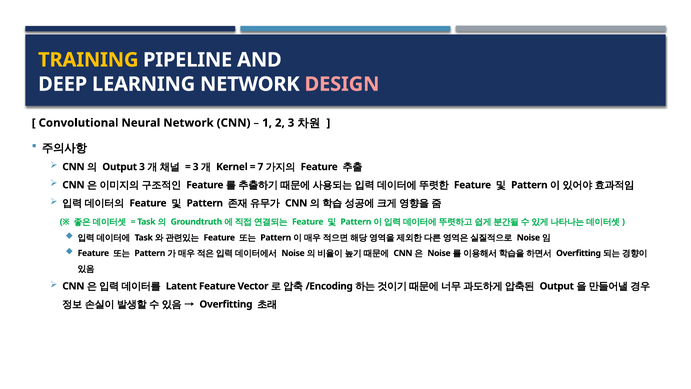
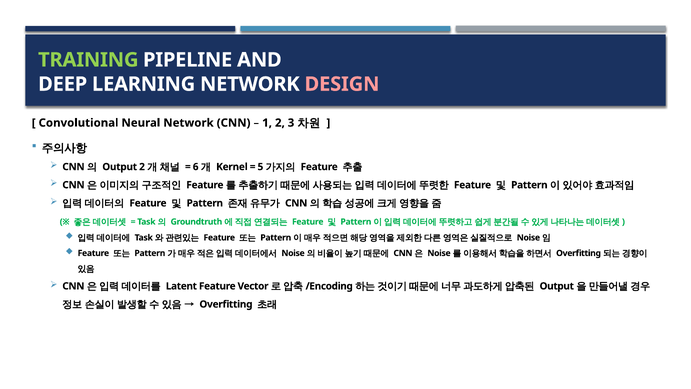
TRAINING colour: yellow -> light green
Output 3: 3 -> 2
3 at (196, 167): 3 -> 6
7: 7 -> 5
